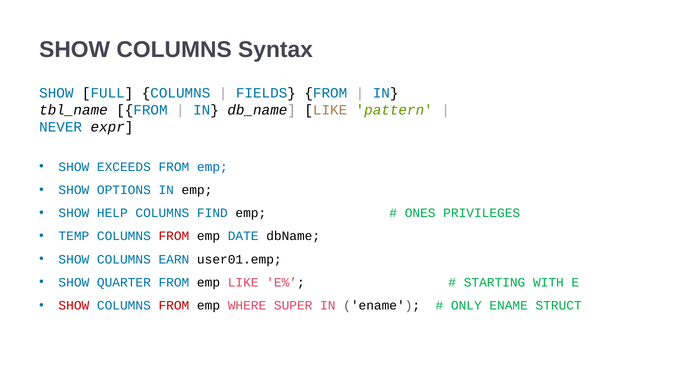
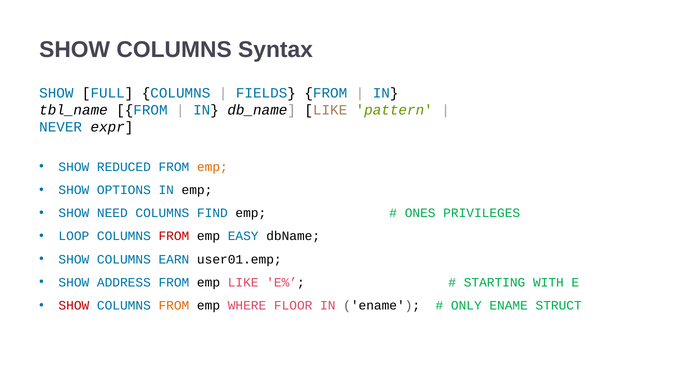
EXCEEDS: EXCEEDS -> REDUCED
emp at (212, 167) colour: blue -> orange
HELP: HELP -> NEED
TEMP: TEMP -> LOOP
DATE: DATE -> EASY
QUARTER: QUARTER -> ADDRESS
FROM at (174, 305) colour: red -> orange
SUPER: SUPER -> FLOOR
